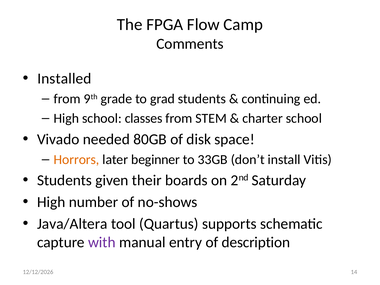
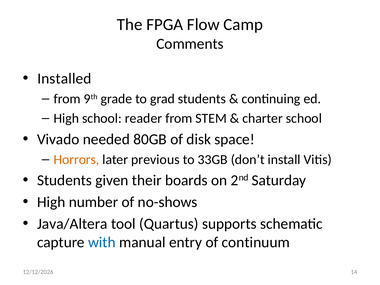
classes: classes -> reader
beginner: beginner -> previous
with colour: purple -> blue
description: description -> continuum
